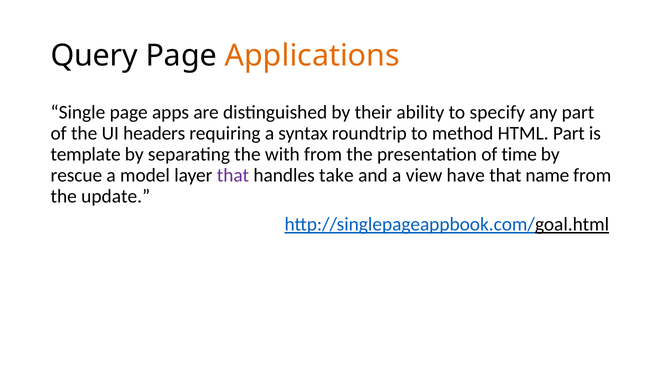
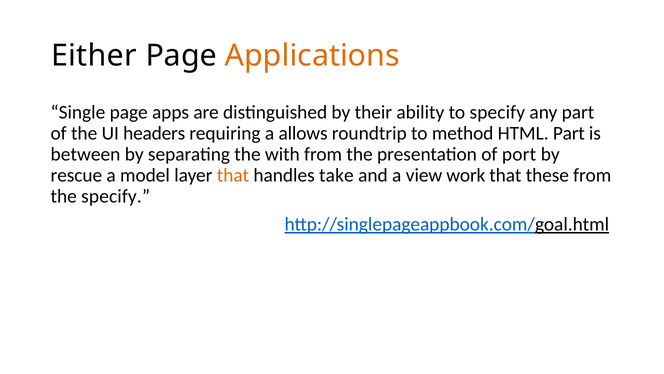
Query: Query -> Either
syntax: syntax -> allows
template: template -> between
time: time -> port
that at (233, 175) colour: purple -> orange
have: have -> work
name: name -> these
the update: update -> specify
